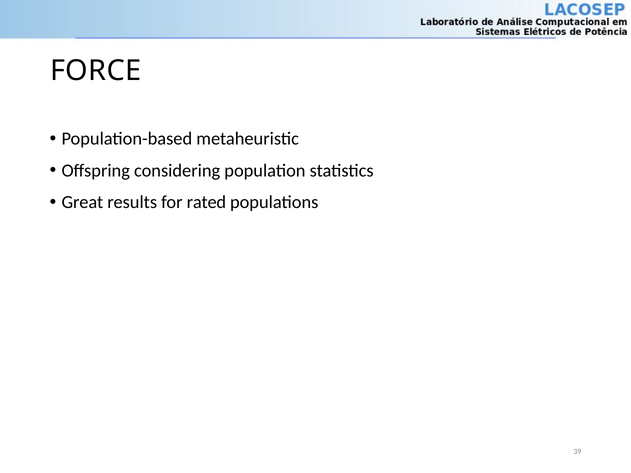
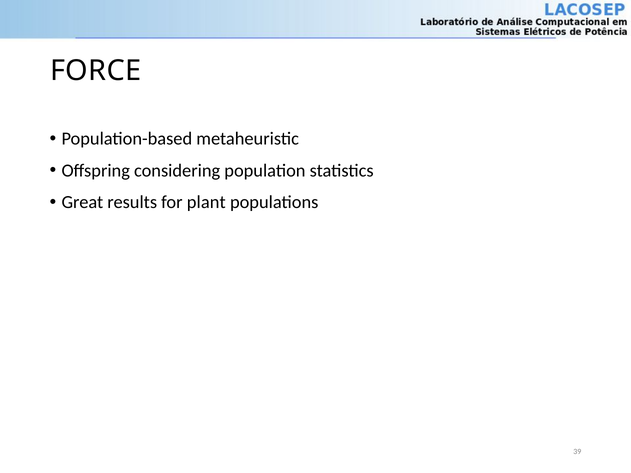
rated: rated -> plant
